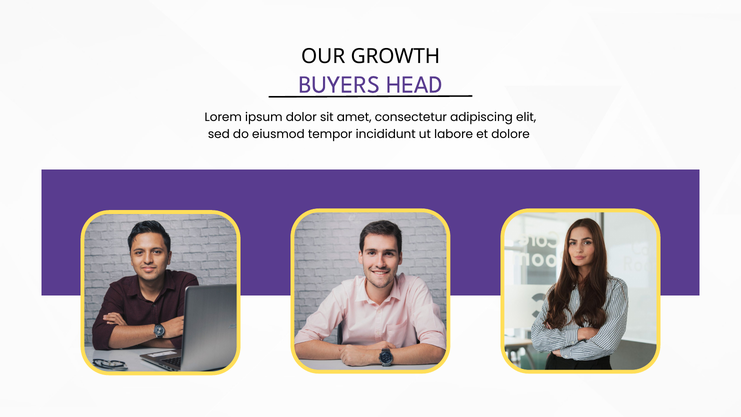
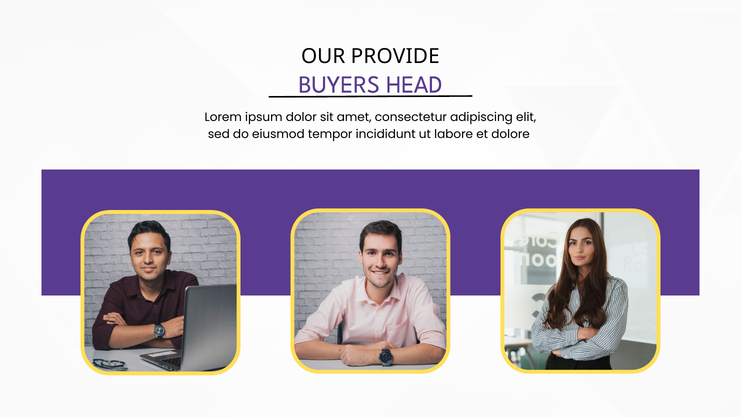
GROWTH: GROWTH -> PROVIDE
